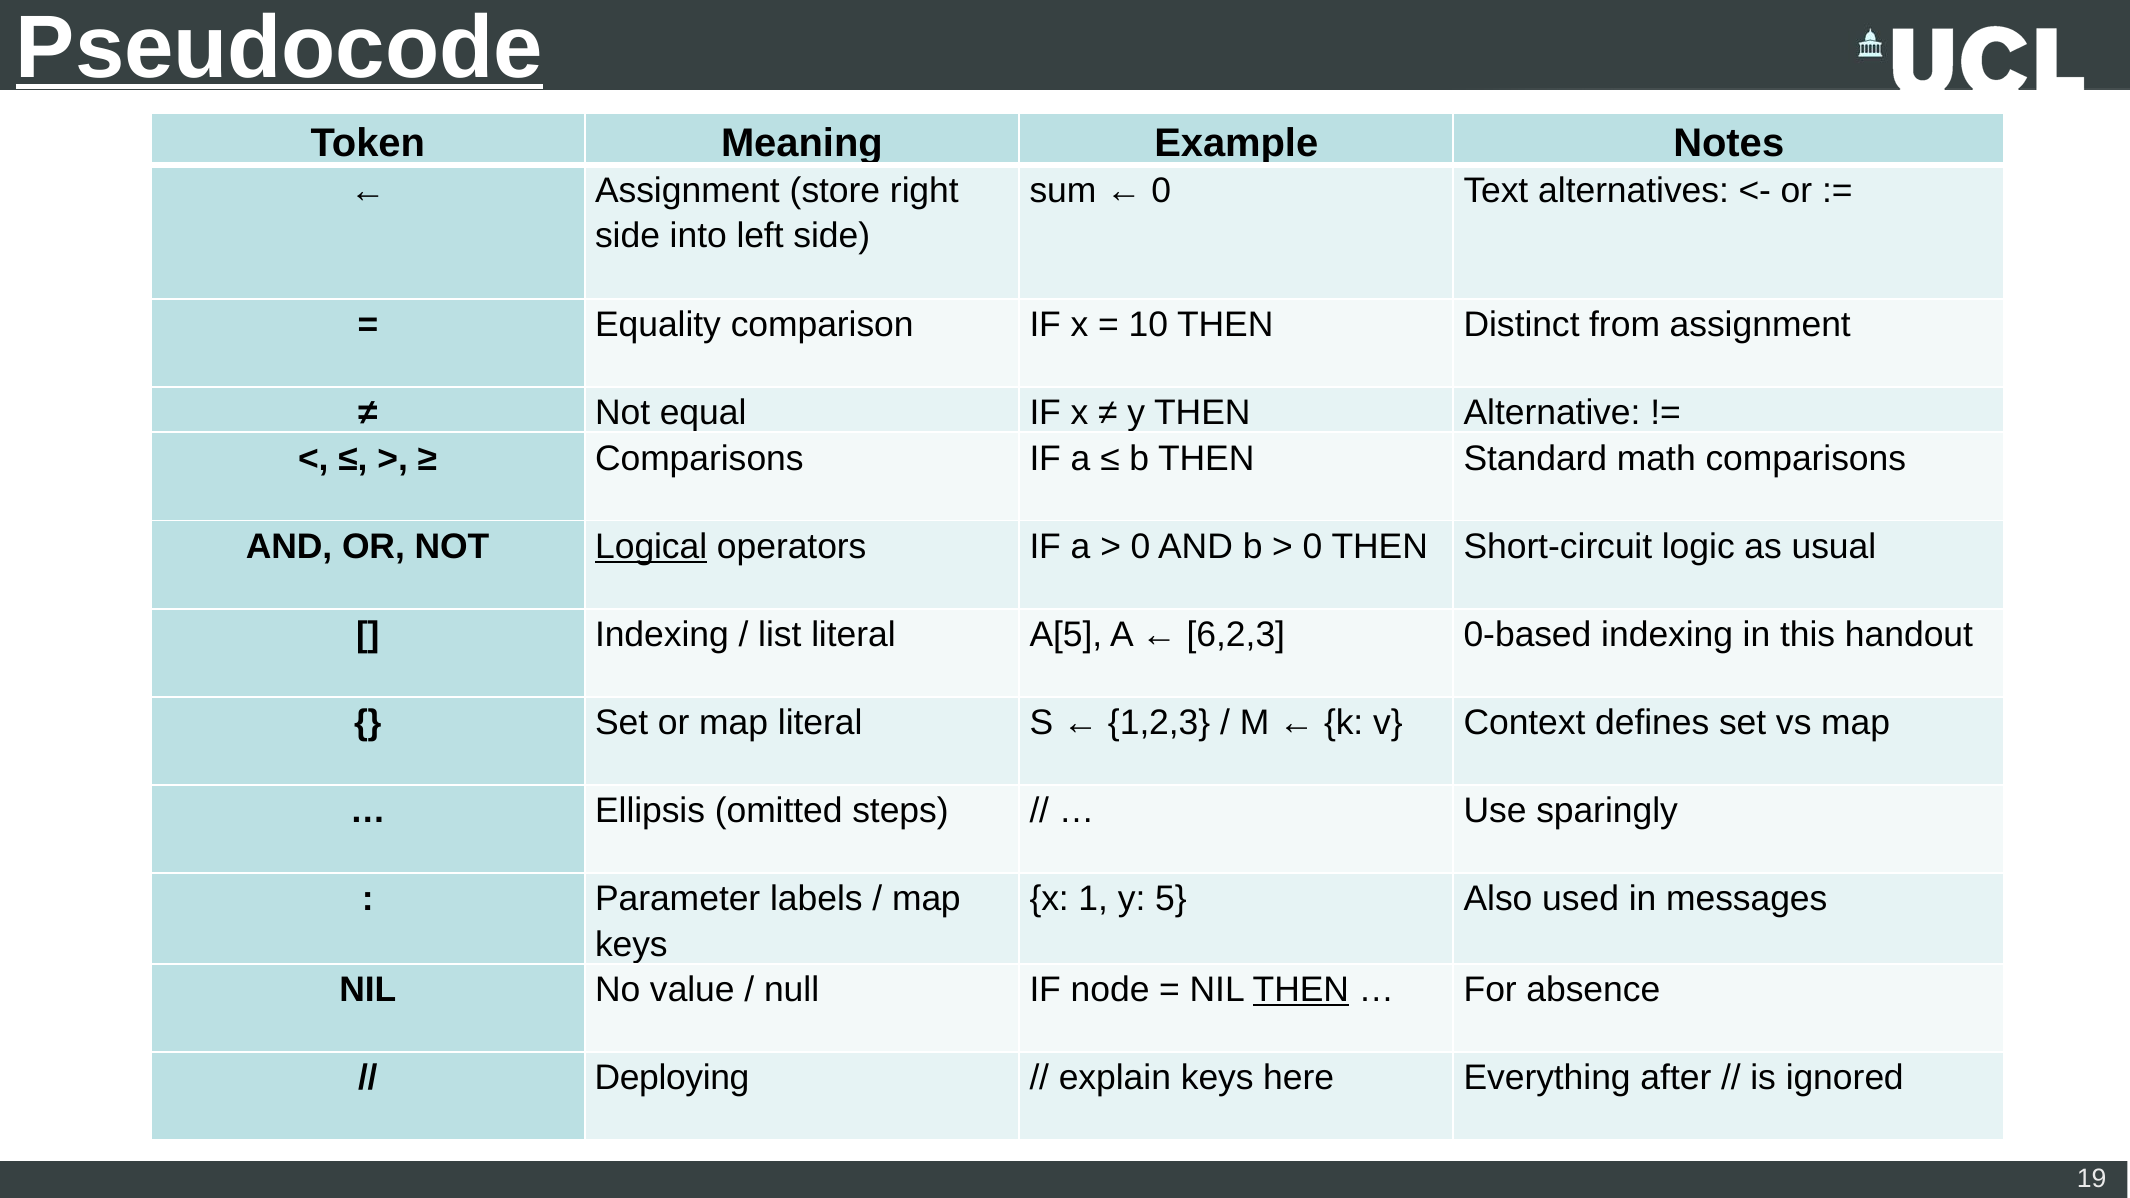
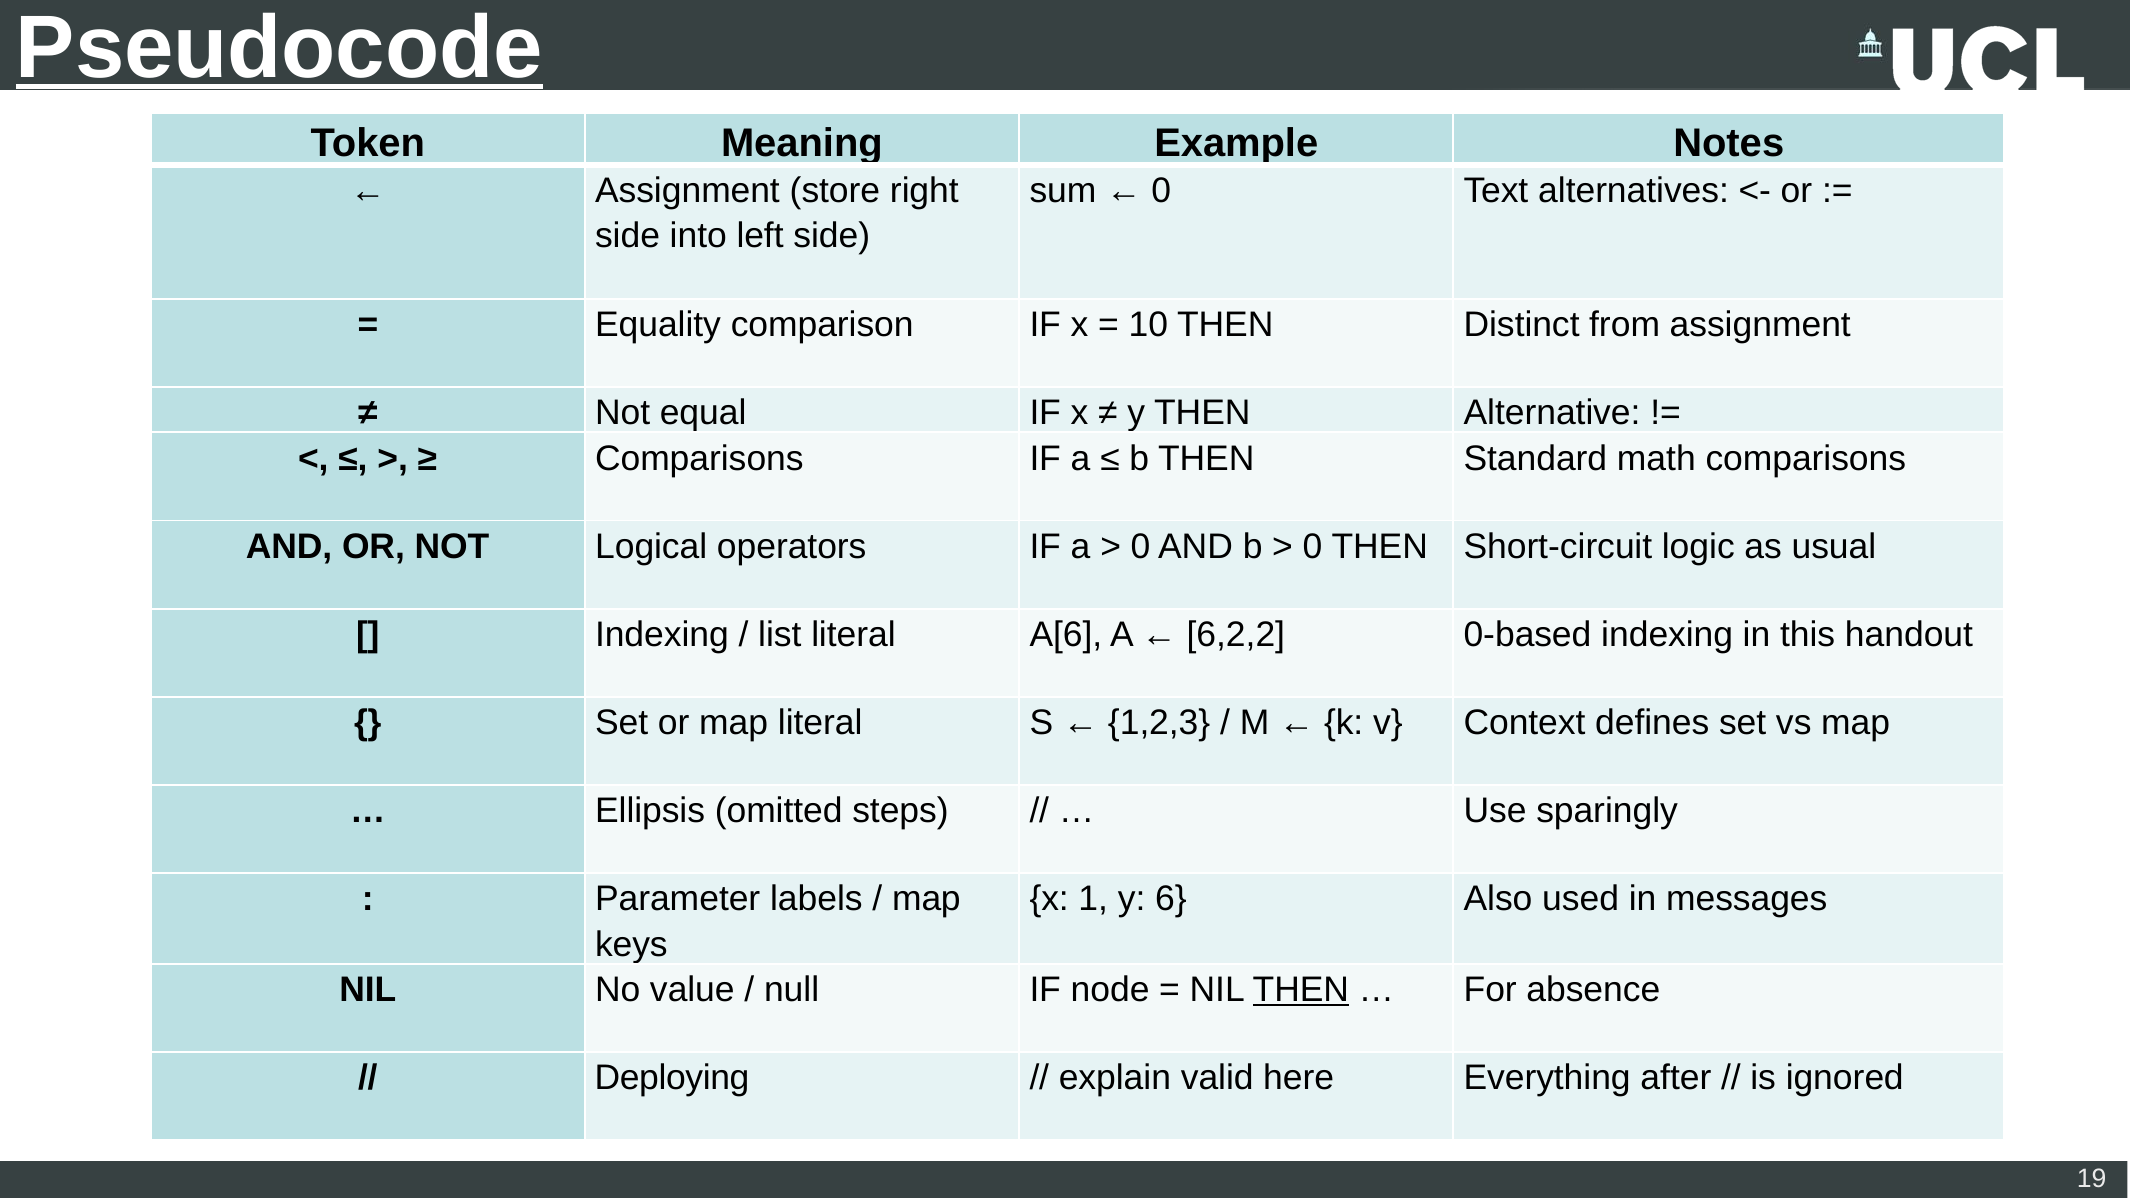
Logical underline: present -> none
A[5: A[5 -> A[6
6,2,3: 6,2,3 -> 6,2,2
5: 5 -> 6
explain keys: keys -> valid
